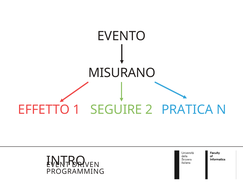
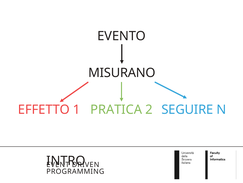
SEGUIRE: SEGUIRE -> PRATICA
PRATICA: PRATICA -> SEGUIRE
